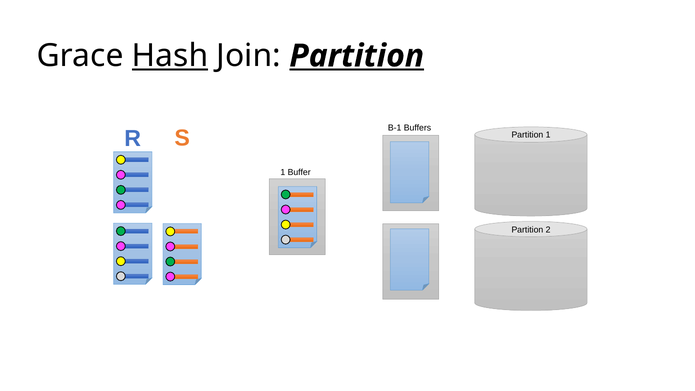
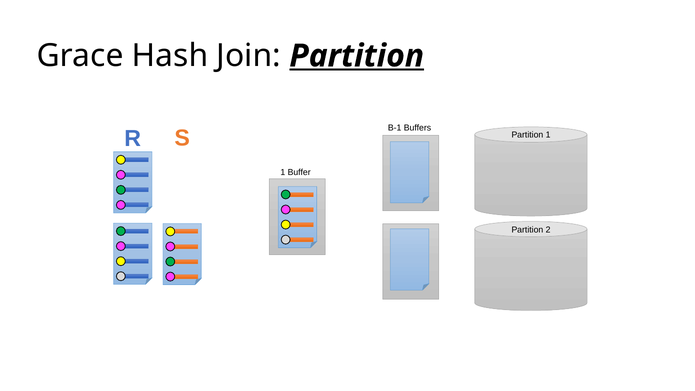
Hash underline: present -> none
